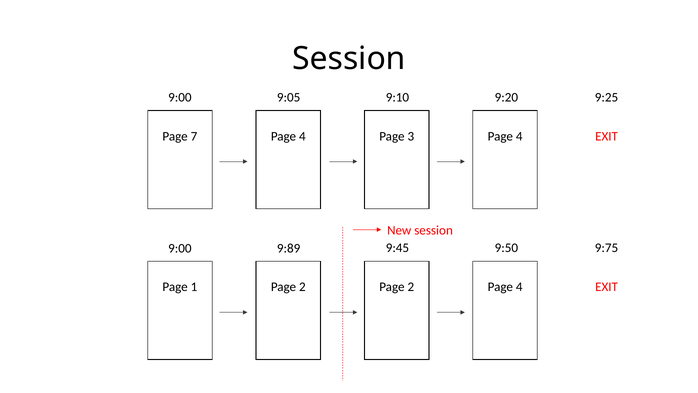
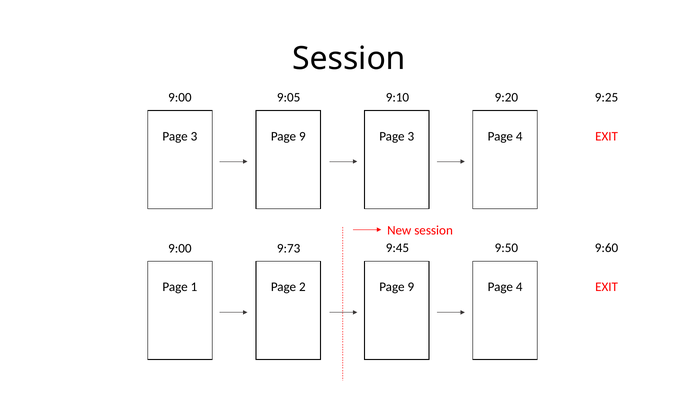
7 at (194, 136): 7 -> 3
4 at (302, 136): 4 -> 9
9:75: 9:75 -> 9:60
9:89: 9:89 -> 9:73
2 Page 2: 2 -> 9
